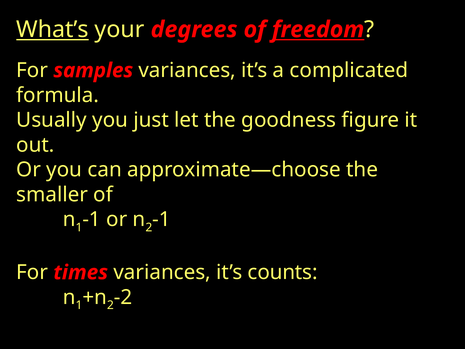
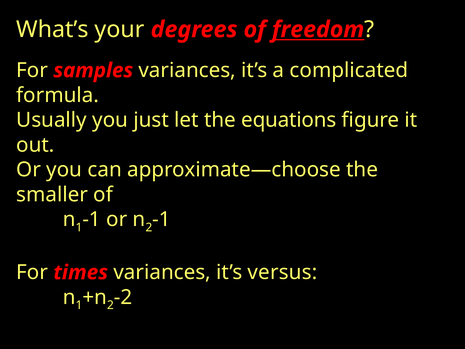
What’s underline: present -> none
goodness: goodness -> equations
counts: counts -> versus
